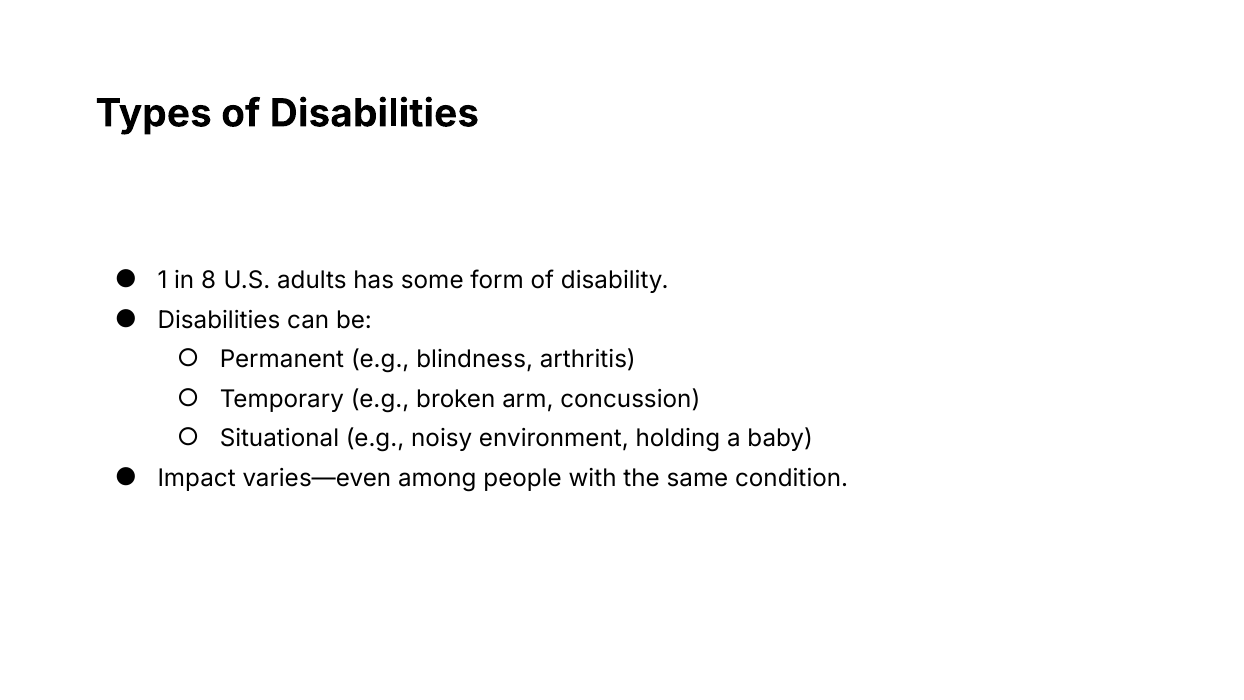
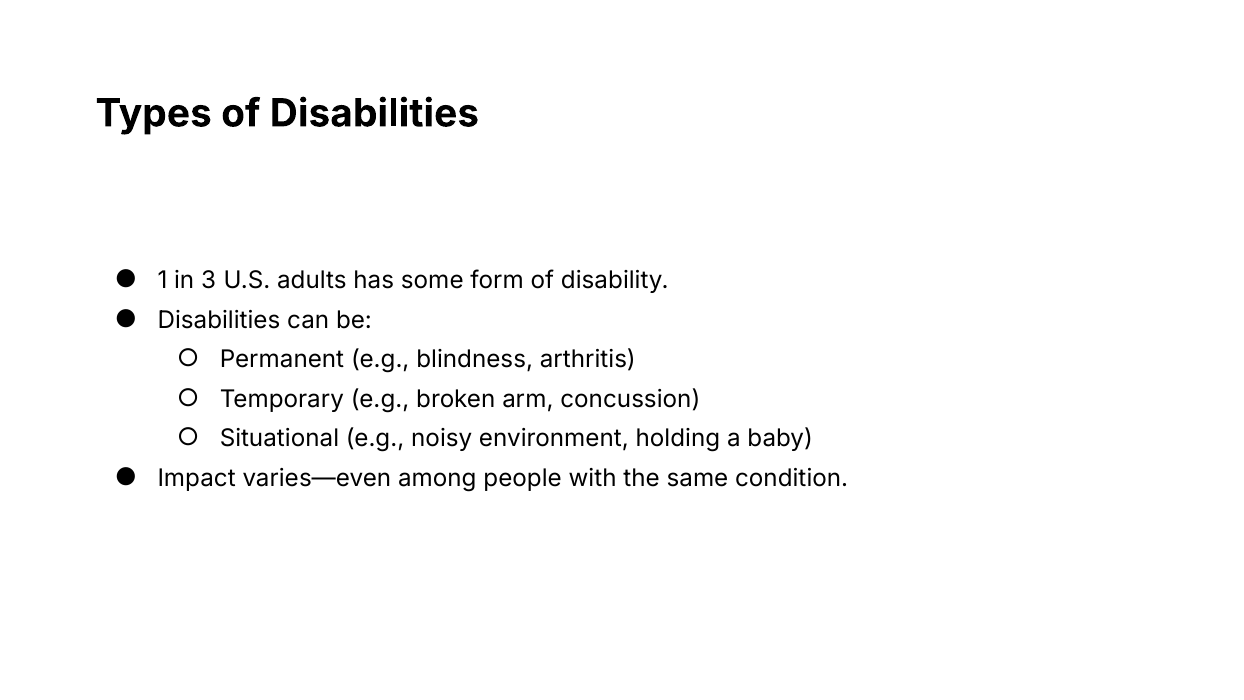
8: 8 -> 3
